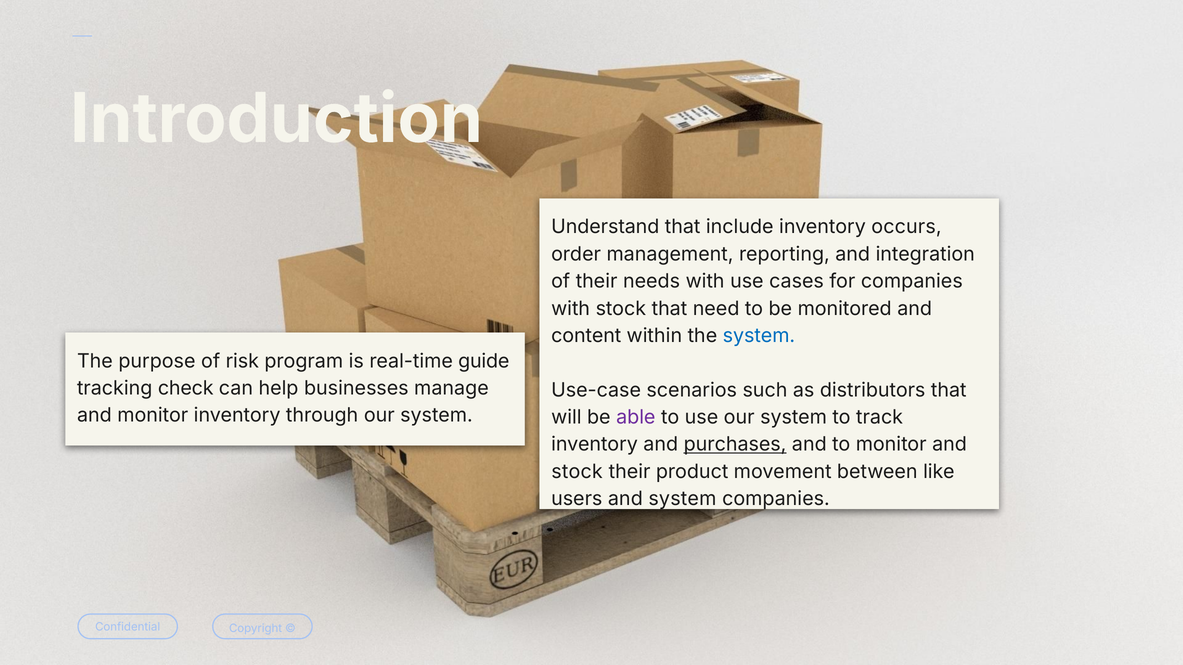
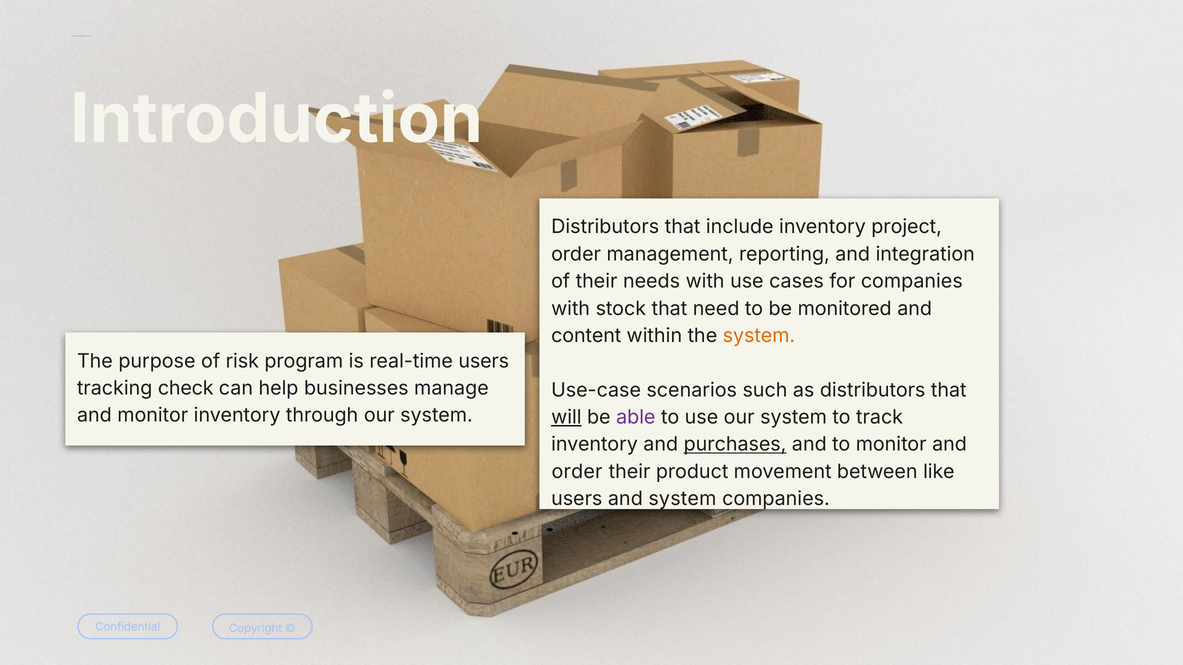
Understand at (605, 227): Understand -> Distributors
occurs: occurs -> project
system at (759, 336) colour: blue -> orange
real-time guide: guide -> users
will underline: none -> present
stock at (577, 472): stock -> order
